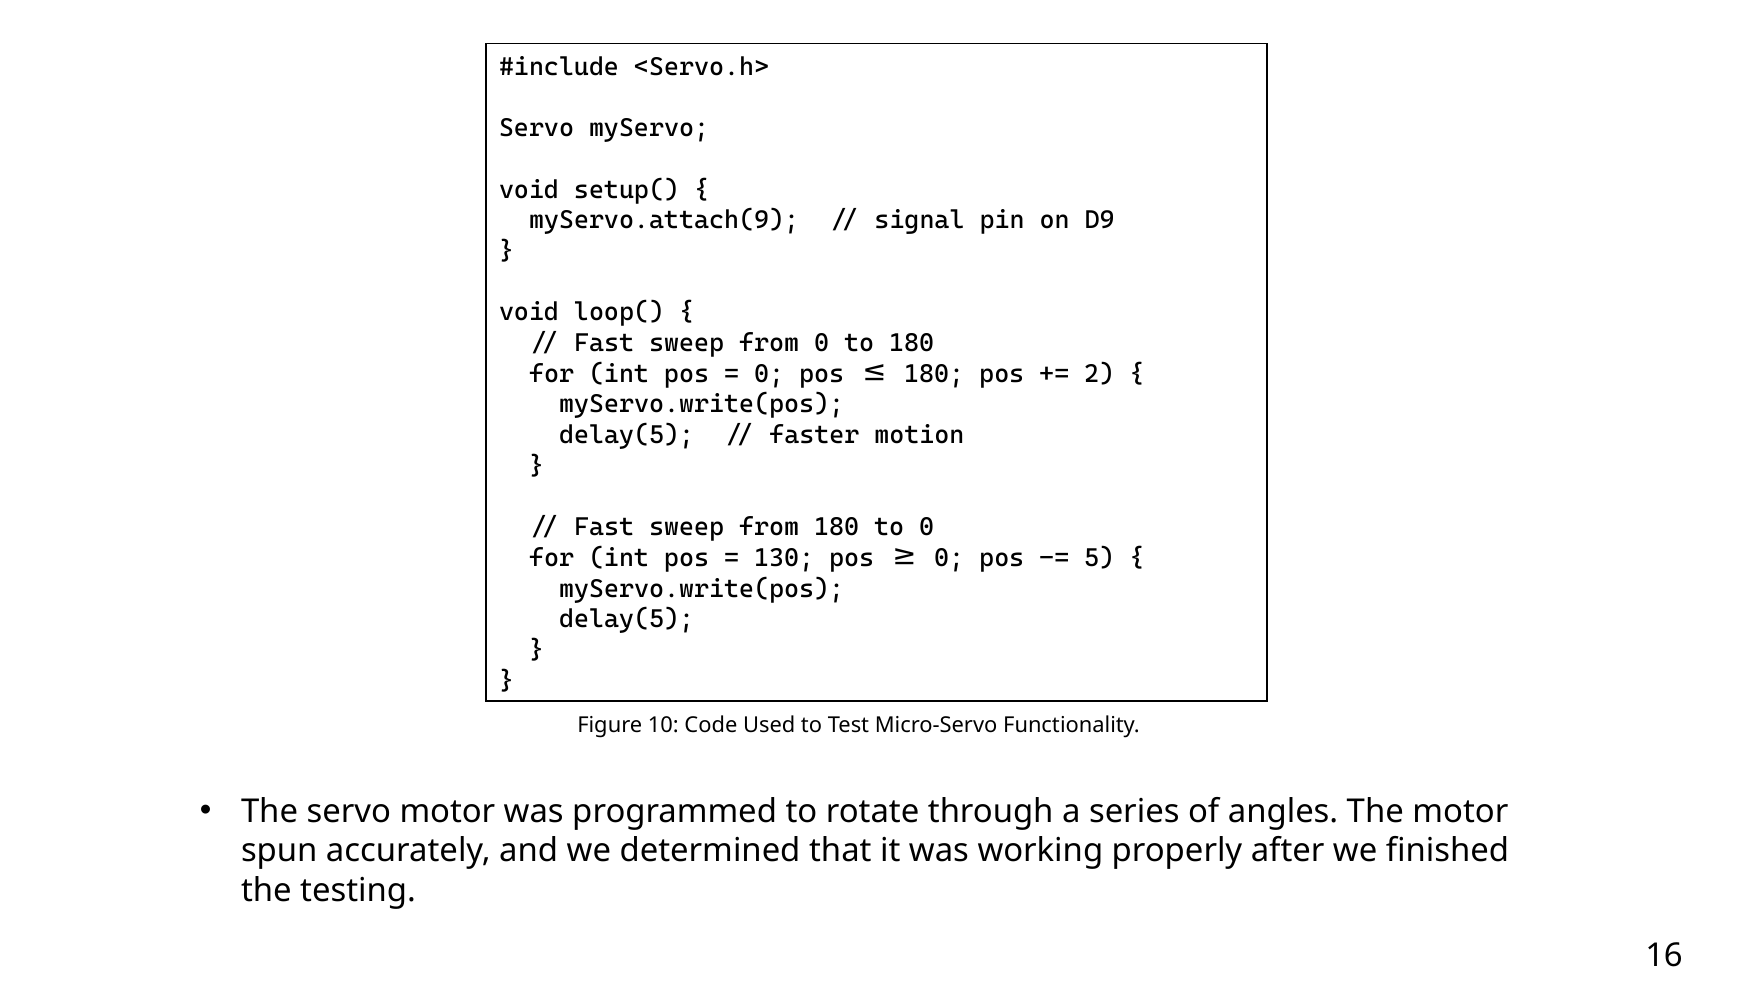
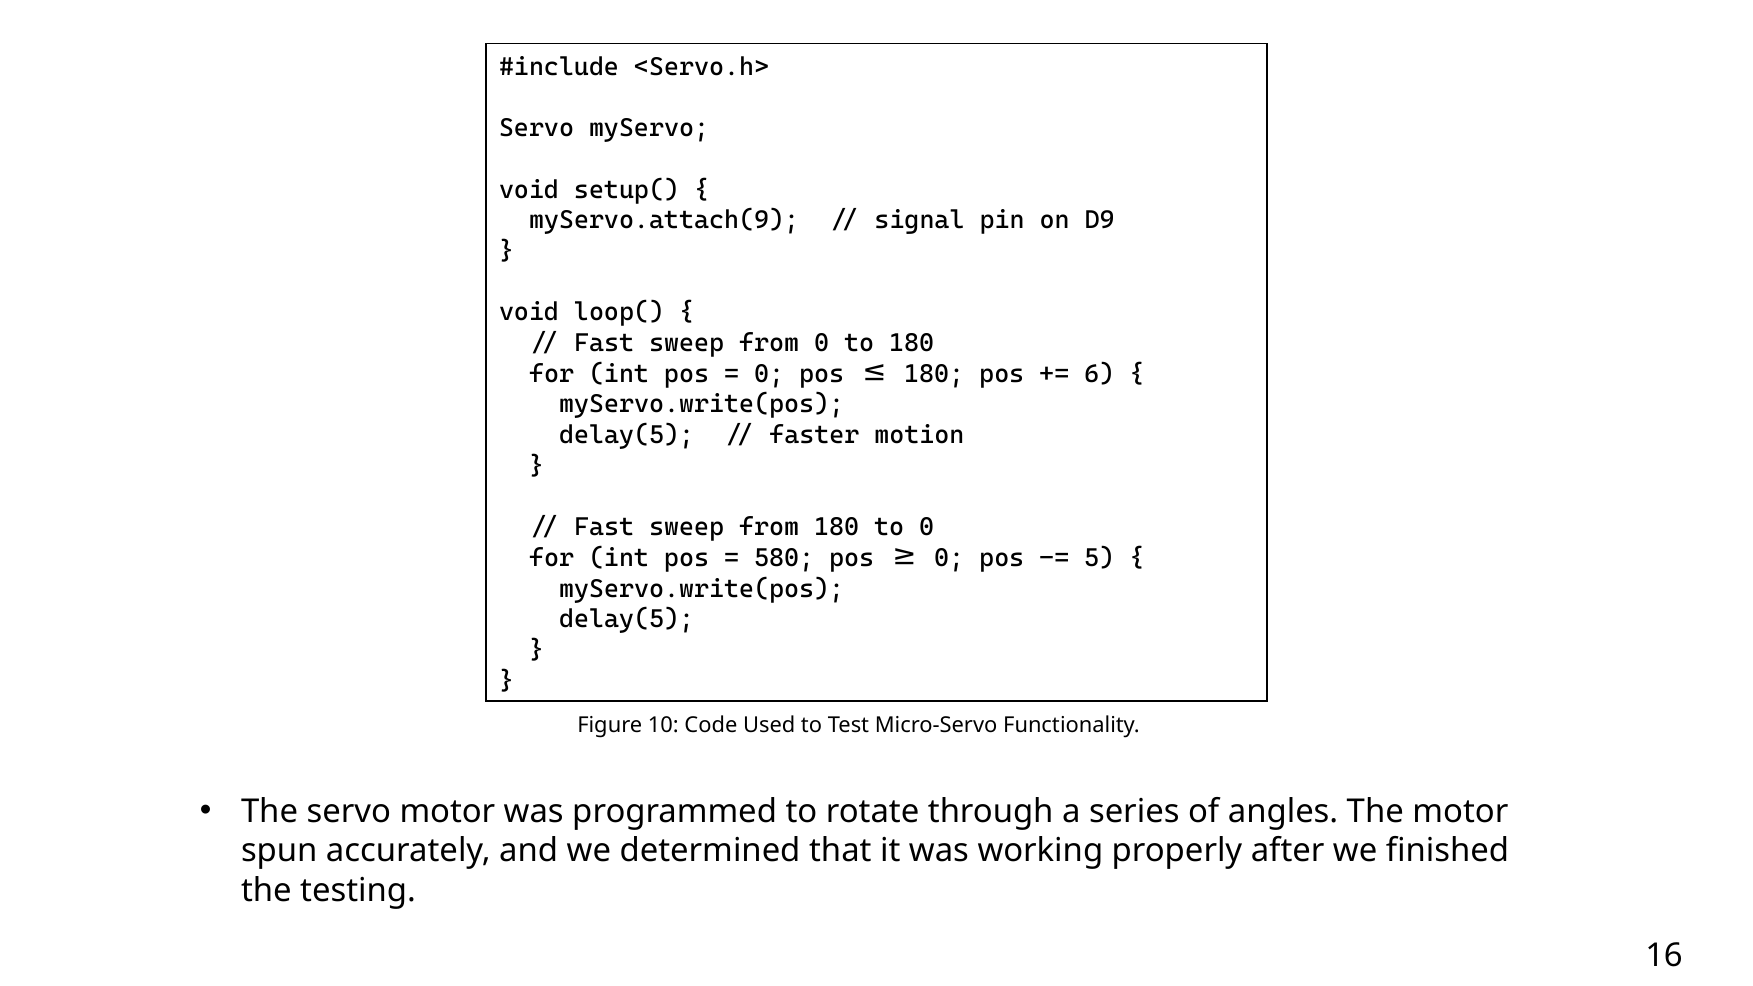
2: 2 -> 6
130: 130 -> 580
